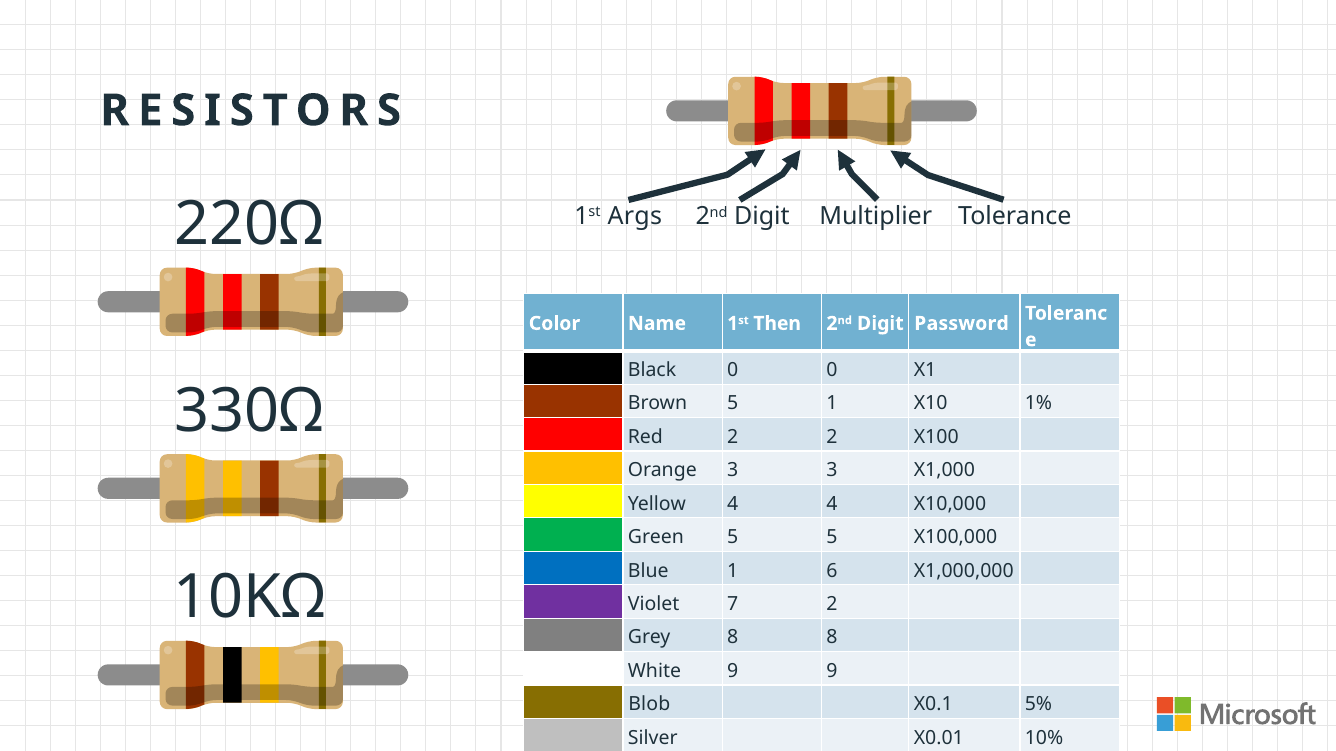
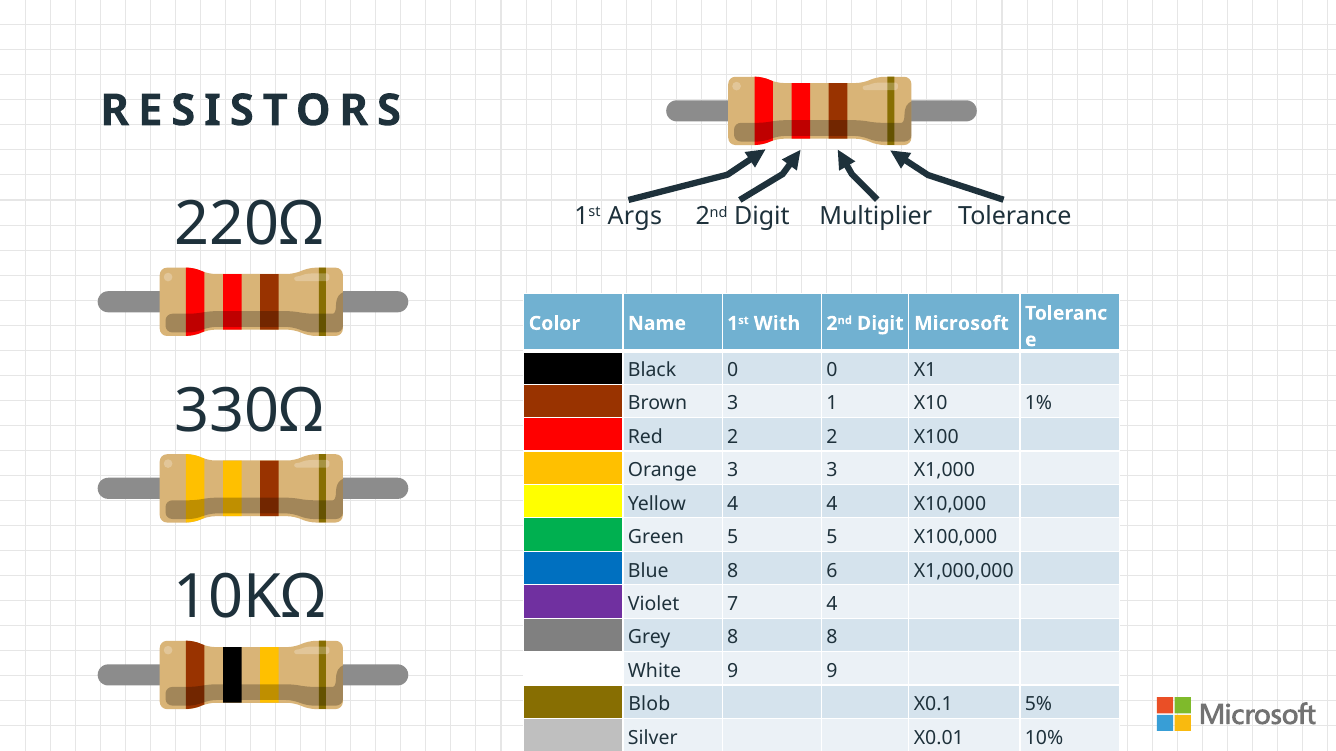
Then: Then -> With
Password: Password -> Microsoft
Brown 5: 5 -> 3
Blue 1: 1 -> 8
7 2: 2 -> 4
